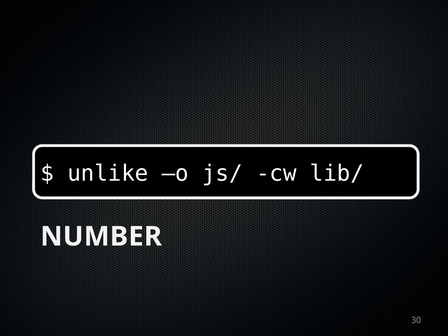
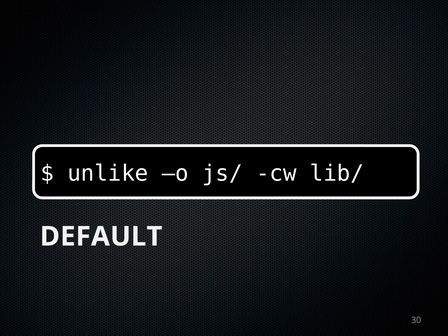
NUMBER: NUMBER -> DEFAULT
